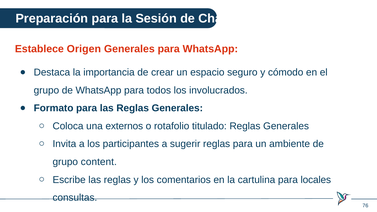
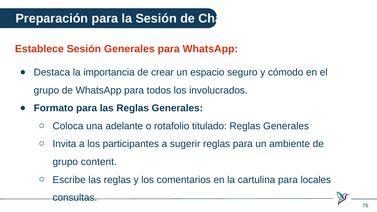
Establece Origen: Origen -> Sesión
externos: externos -> adelante
